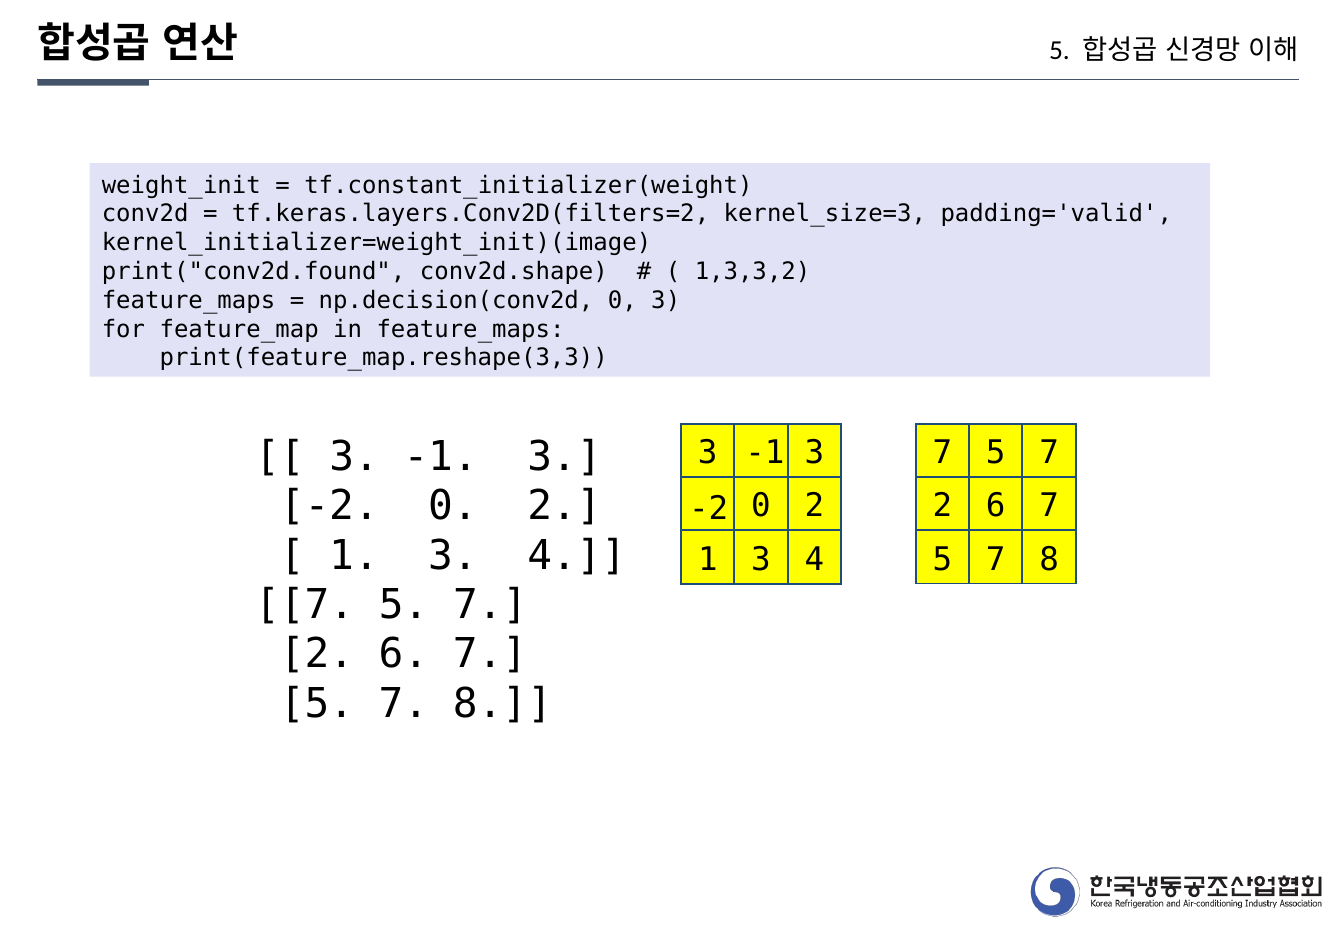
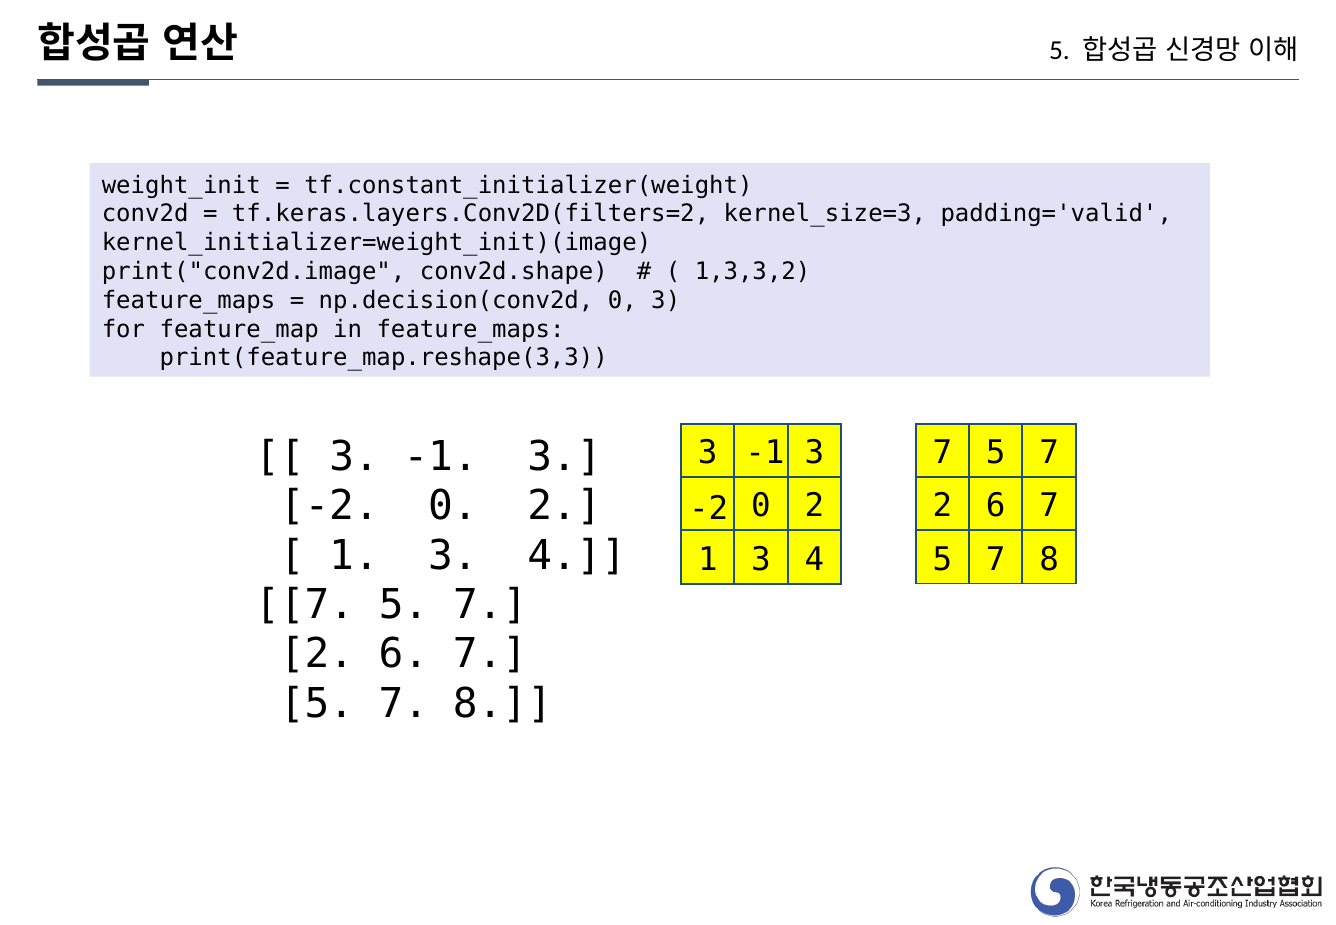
print("conv2d.found: print("conv2d.found -> print("conv2d.image
